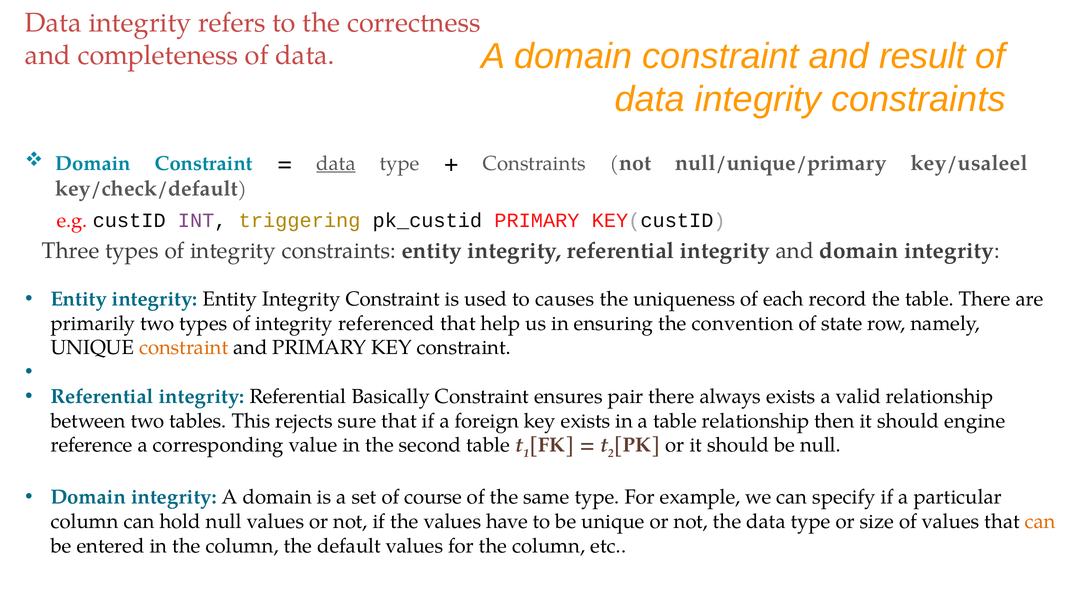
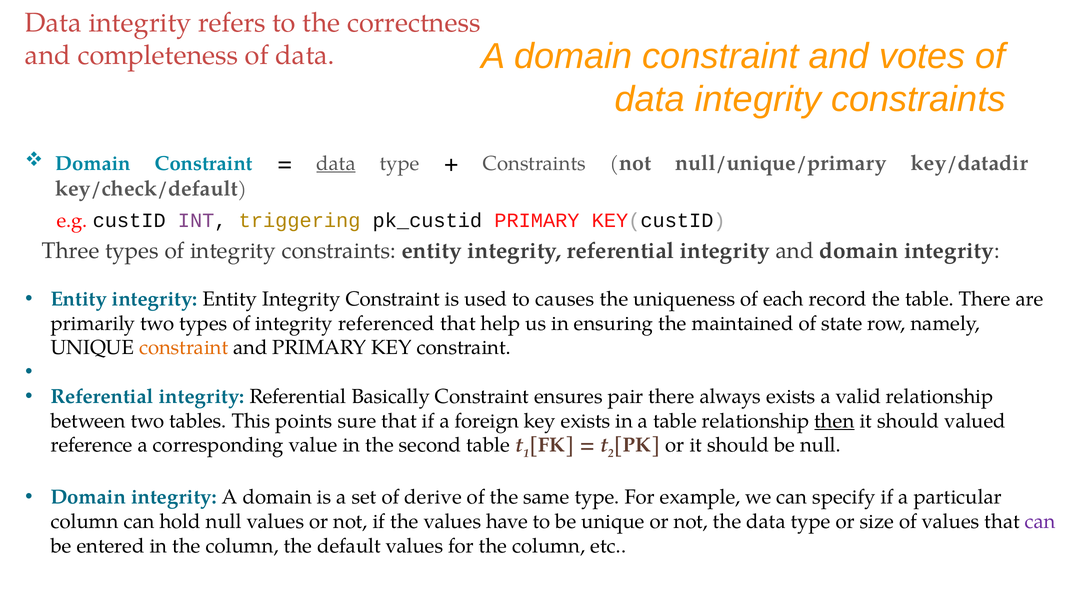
result: result -> votes
key/usaleel: key/usaleel -> key/datadir
convention: convention -> maintained
rejects: rejects -> points
then underline: none -> present
engine: engine -> valued
course: course -> derive
can at (1040, 521) colour: orange -> purple
